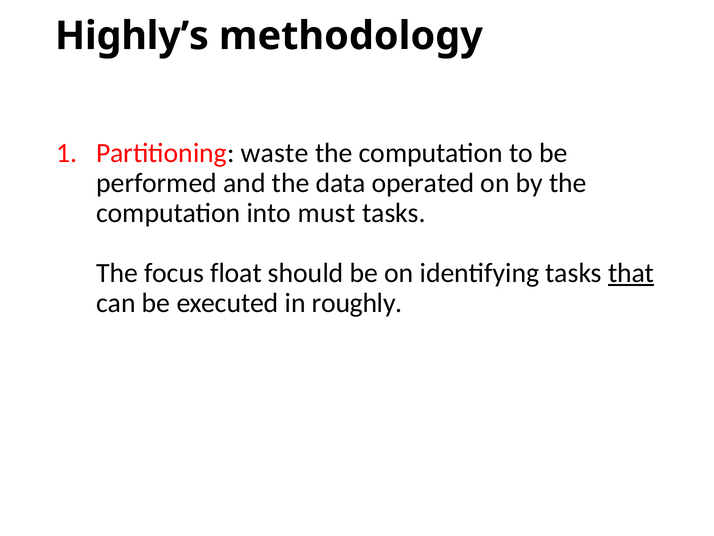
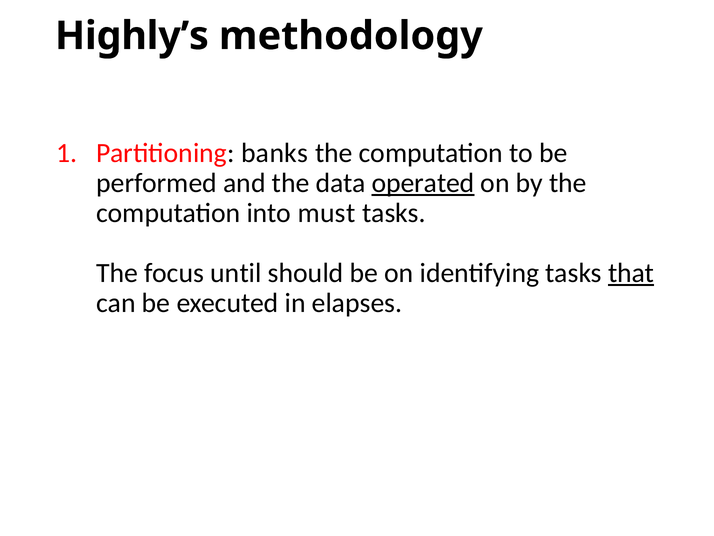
waste: waste -> banks
operated underline: none -> present
float: float -> until
roughly: roughly -> elapses
